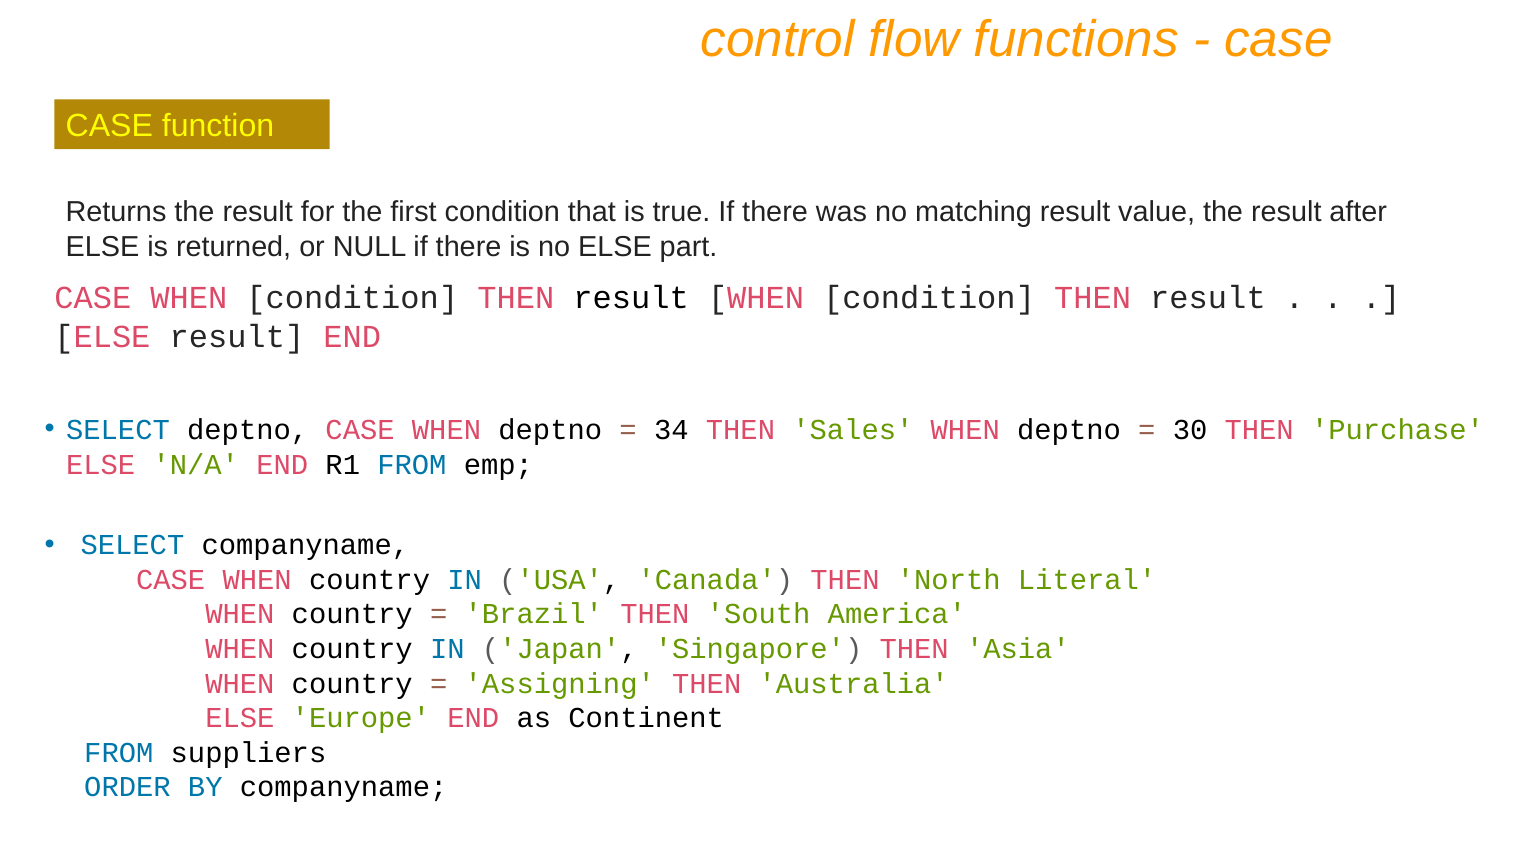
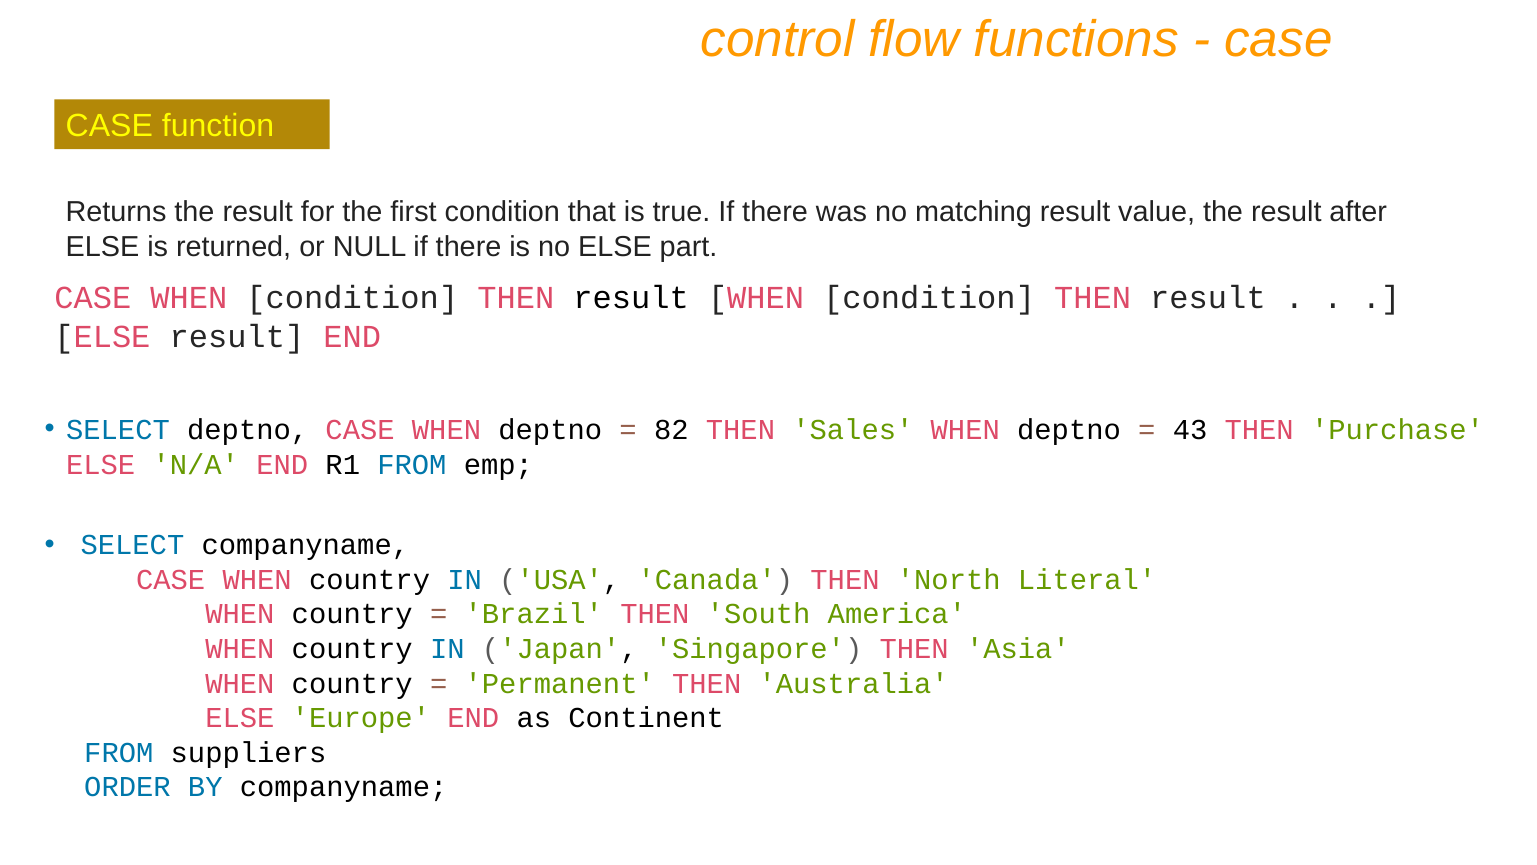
34: 34 -> 82
30: 30 -> 43
Assigning: Assigning -> Permanent
